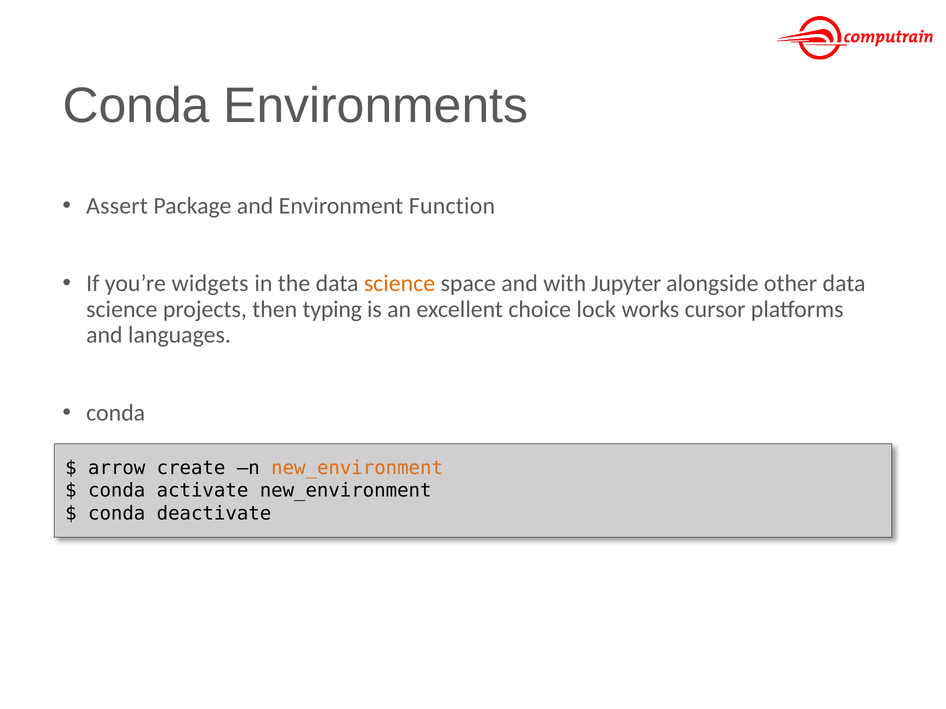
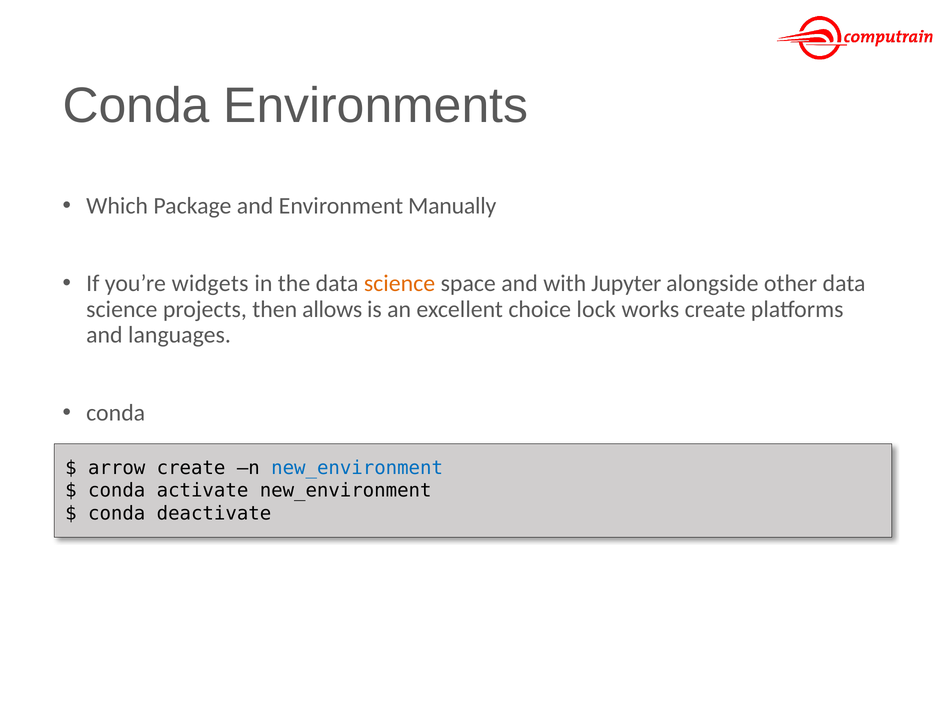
Assert: Assert -> Which
Function: Function -> Manually
typing: typing -> allows
works cursor: cursor -> create
new_environment at (357, 468) colour: orange -> blue
